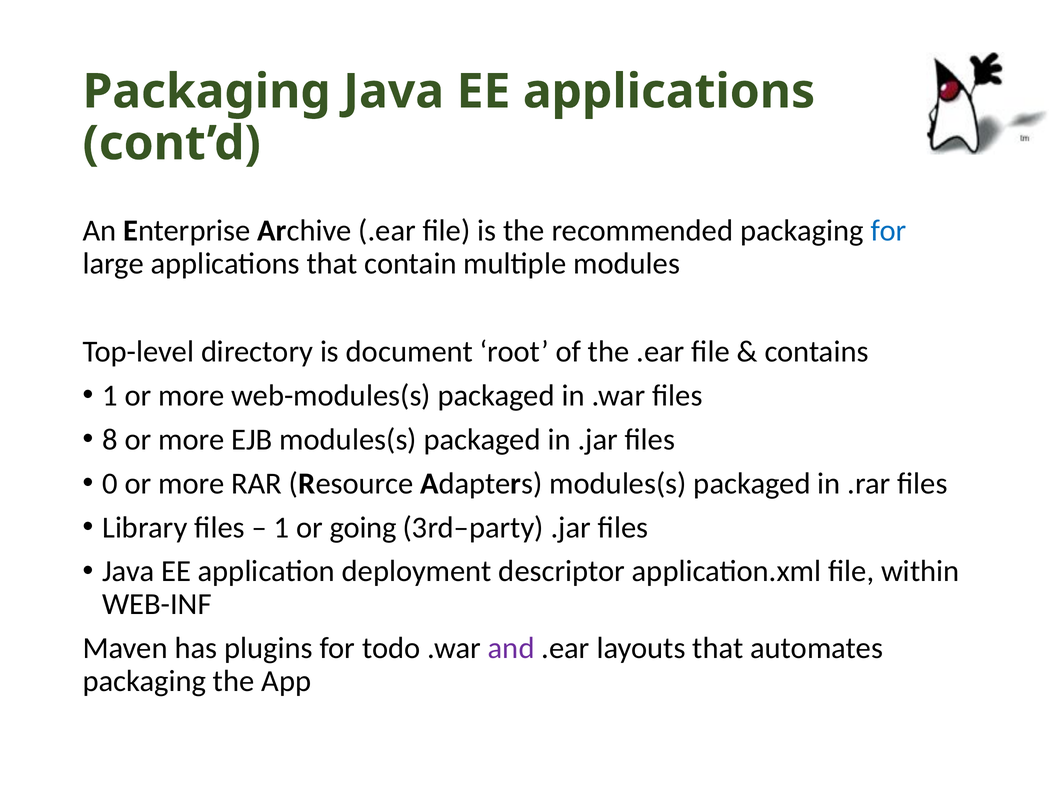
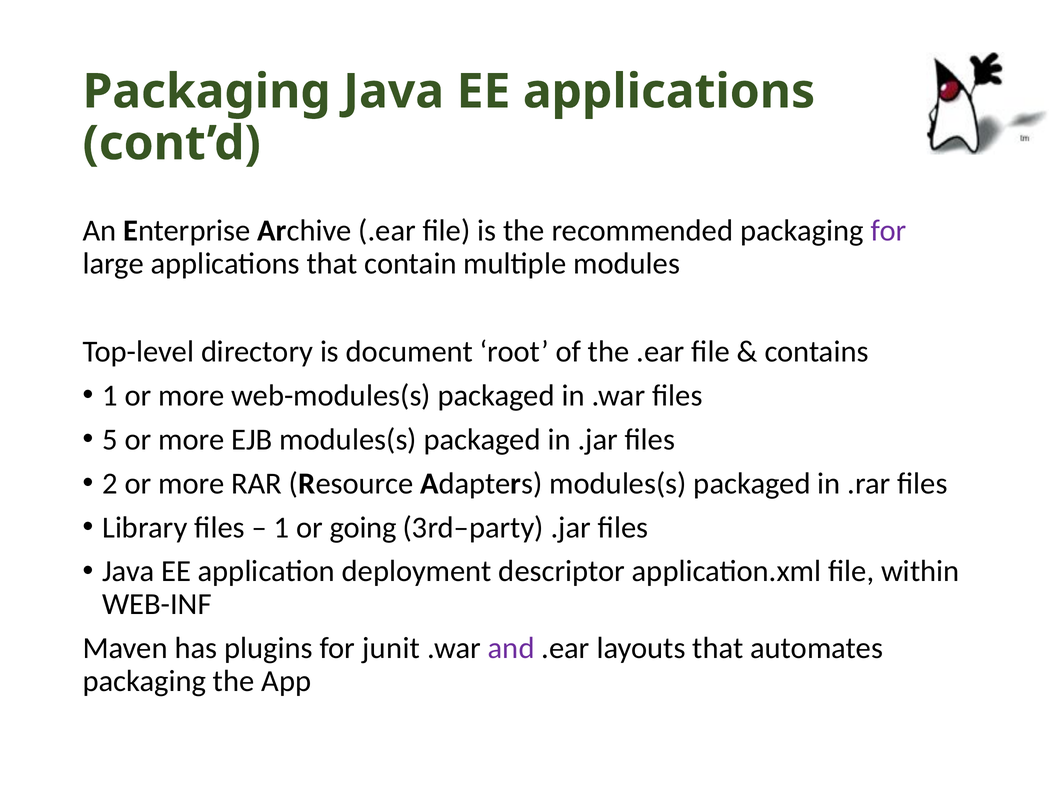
for at (888, 231) colour: blue -> purple
8: 8 -> 5
0: 0 -> 2
todo: todo -> junit
